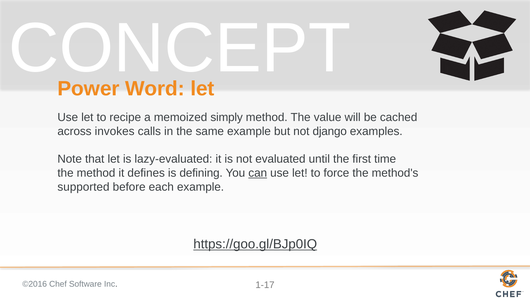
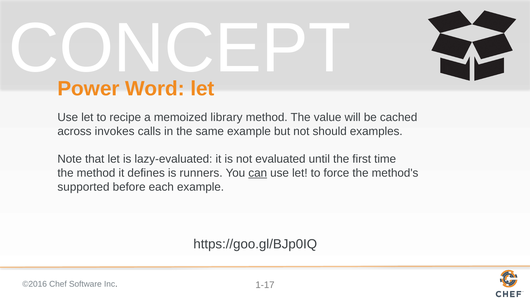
simply: simply -> library
django: django -> should
defining: defining -> runners
https://goo.gl/BJp0IQ underline: present -> none
